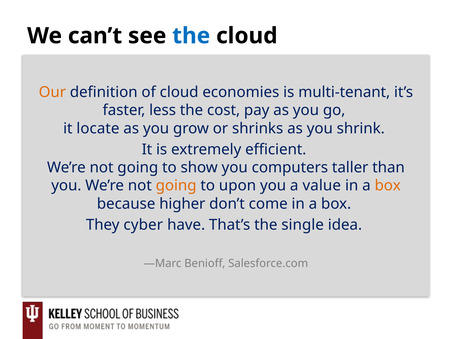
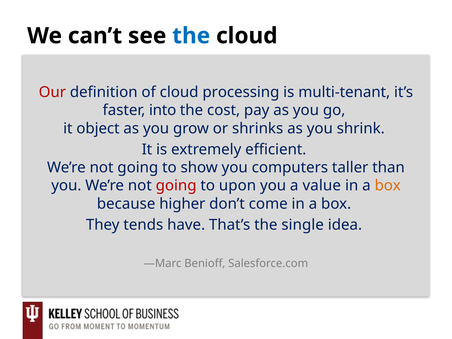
Our colour: orange -> red
economies: economies -> processing
less: less -> into
locate: locate -> object
going at (176, 186) colour: orange -> red
cyber: cyber -> tends
